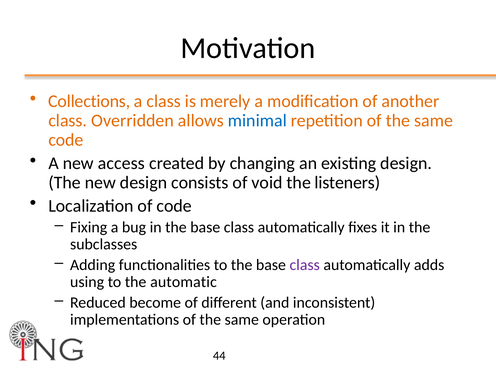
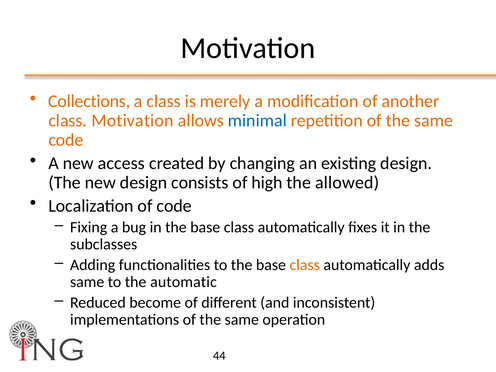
class Overridden: Overridden -> Motivation
void: void -> high
listeners: listeners -> allowed
class at (305, 265) colour: purple -> orange
using at (87, 282): using -> same
